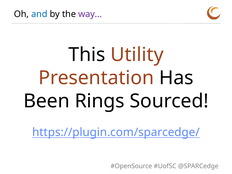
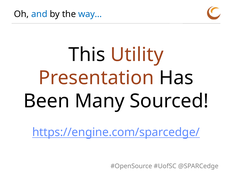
way… colour: purple -> blue
Rings: Rings -> Many
https://plugin.com/sparcedge/: https://plugin.com/sparcedge/ -> https://engine.com/sparcedge/
